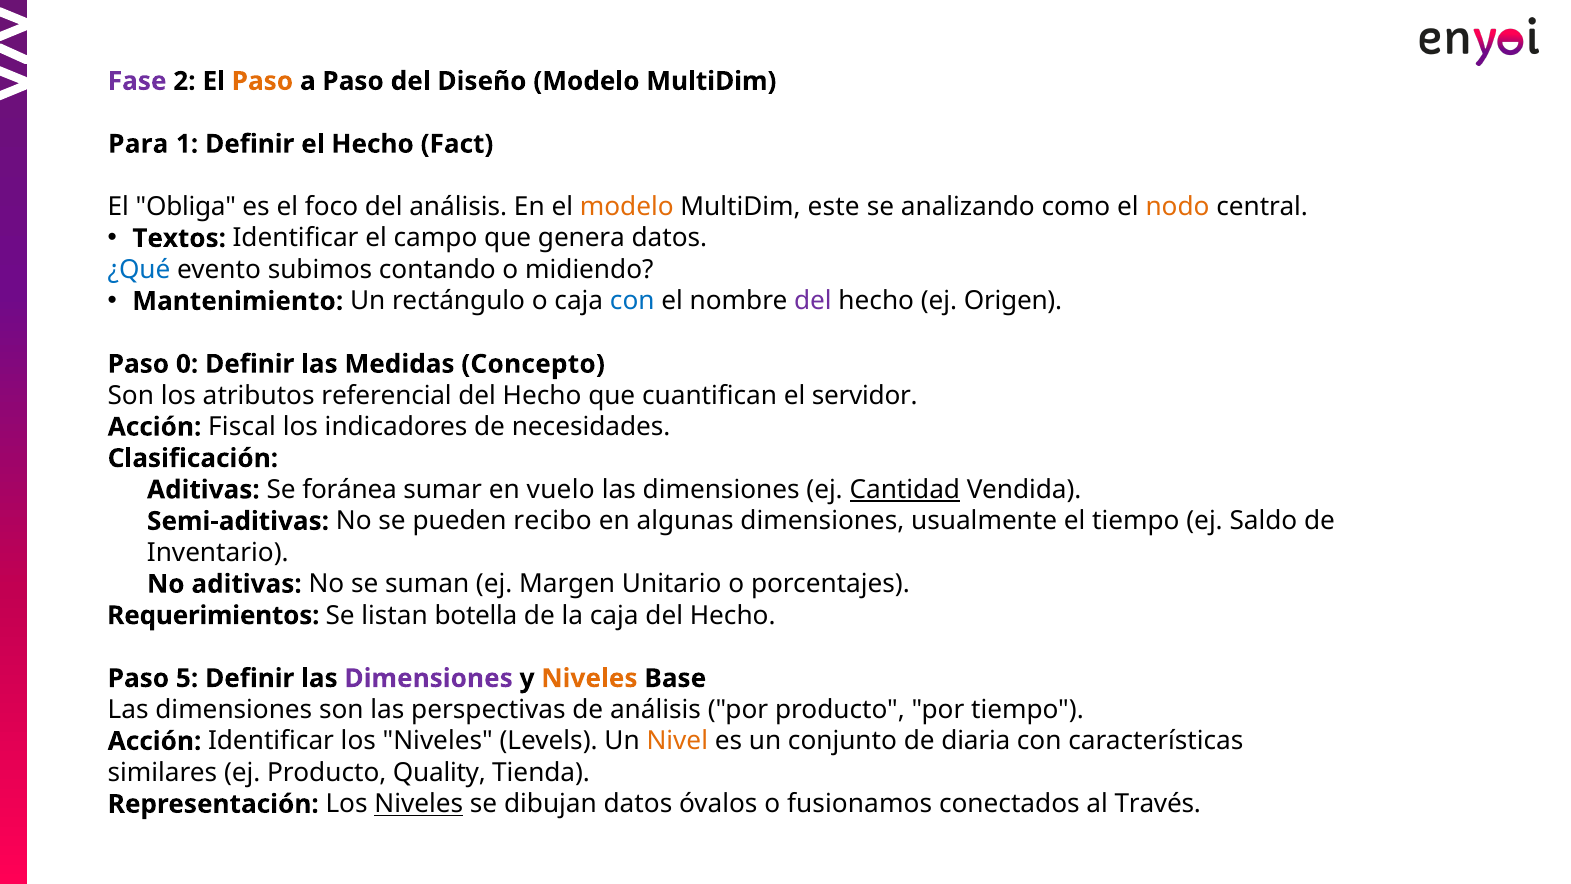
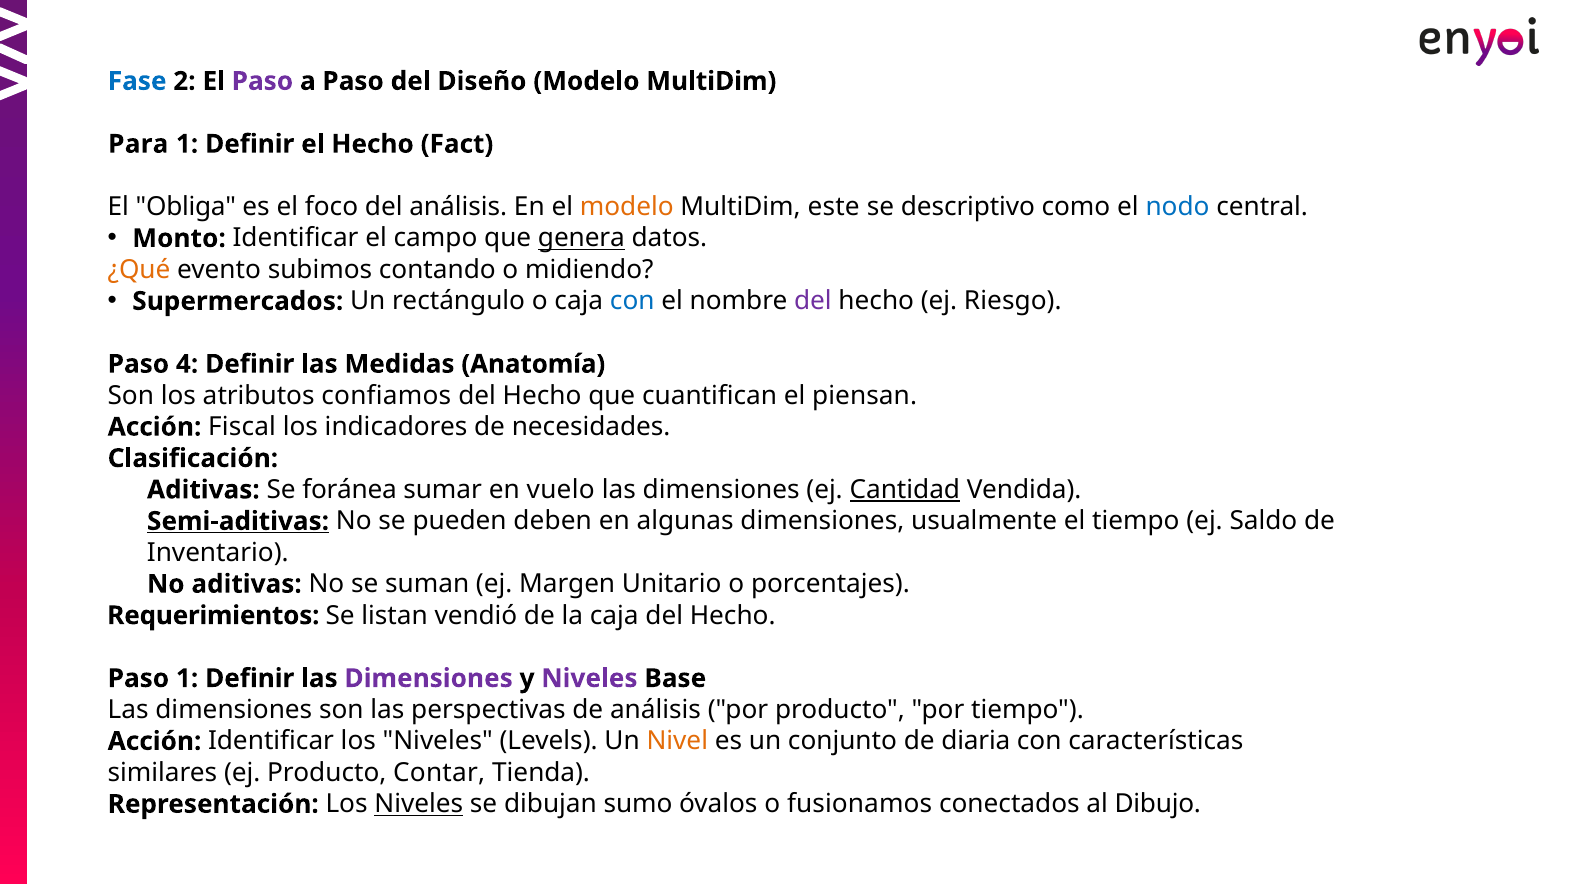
Fase colour: purple -> blue
Paso at (262, 81) colour: orange -> purple
analizando: analizando -> descriptivo
nodo colour: orange -> blue
Textos: Textos -> Monto
genera underline: none -> present
¿Qué colour: blue -> orange
Mantenimiento: Mantenimiento -> Supermercados
Origen: Origen -> Riesgo
0: 0 -> 4
Concepto: Concepto -> Anatomía
referencial: referencial -> confiamos
servidor: servidor -> piensan
Semi-aditivas underline: none -> present
recibo: recibo -> deben
botella: botella -> vendió
Paso 5: 5 -> 1
Niveles at (589, 678) colour: orange -> purple
Quality: Quality -> Contar
dibujan datos: datos -> sumo
Través: Través -> Dibujo
